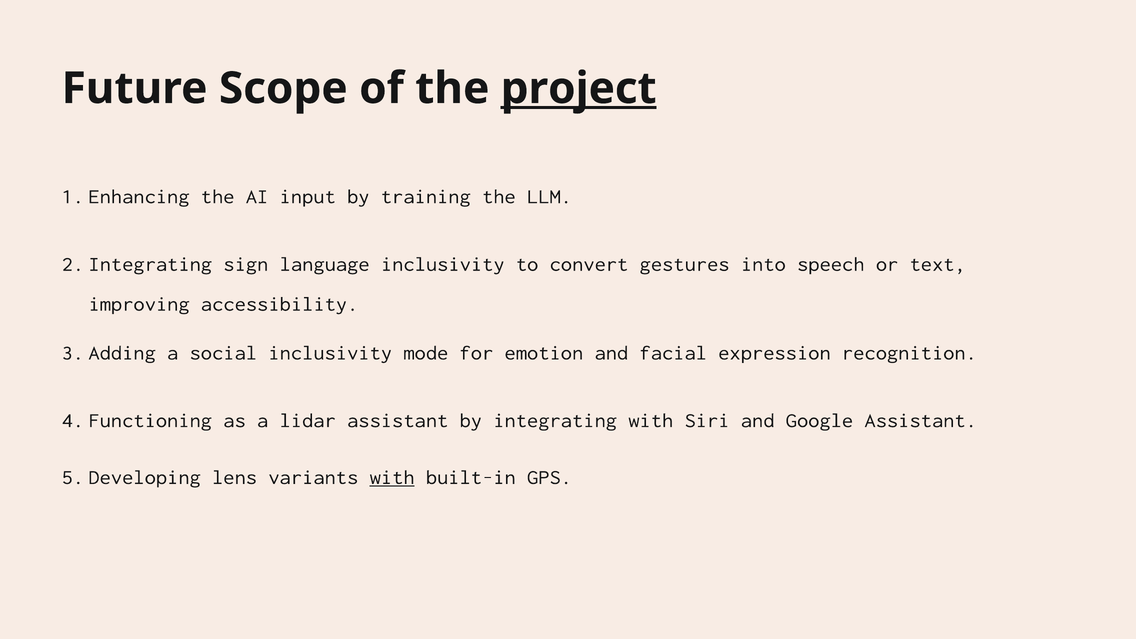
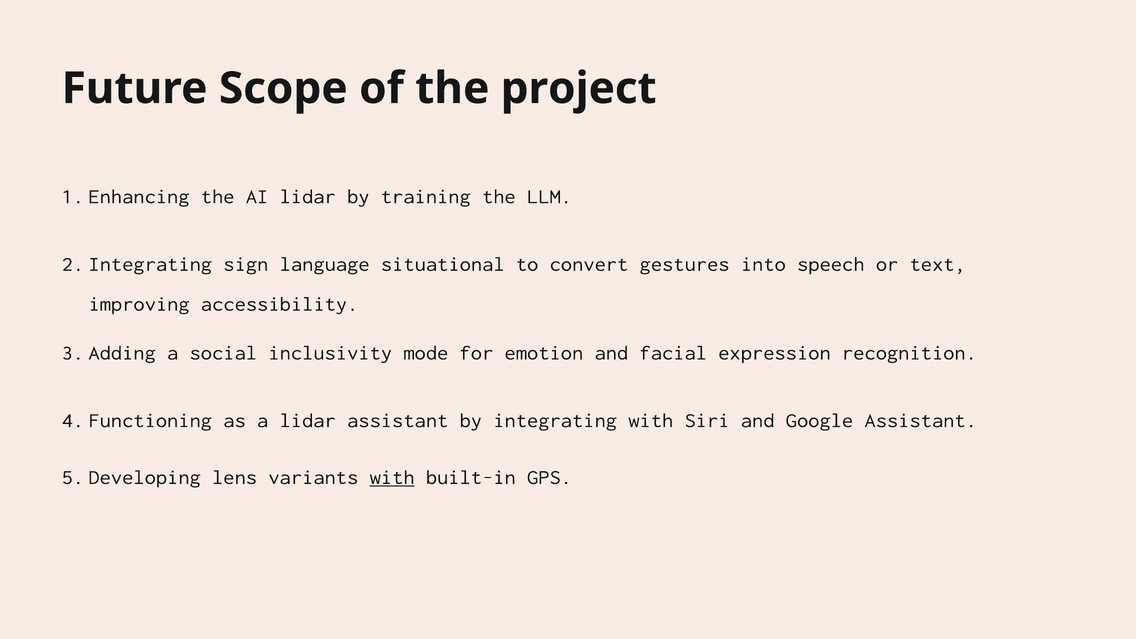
project underline: present -> none
AI input: input -> lidar
language inclusivity: inclusivity -> situational
